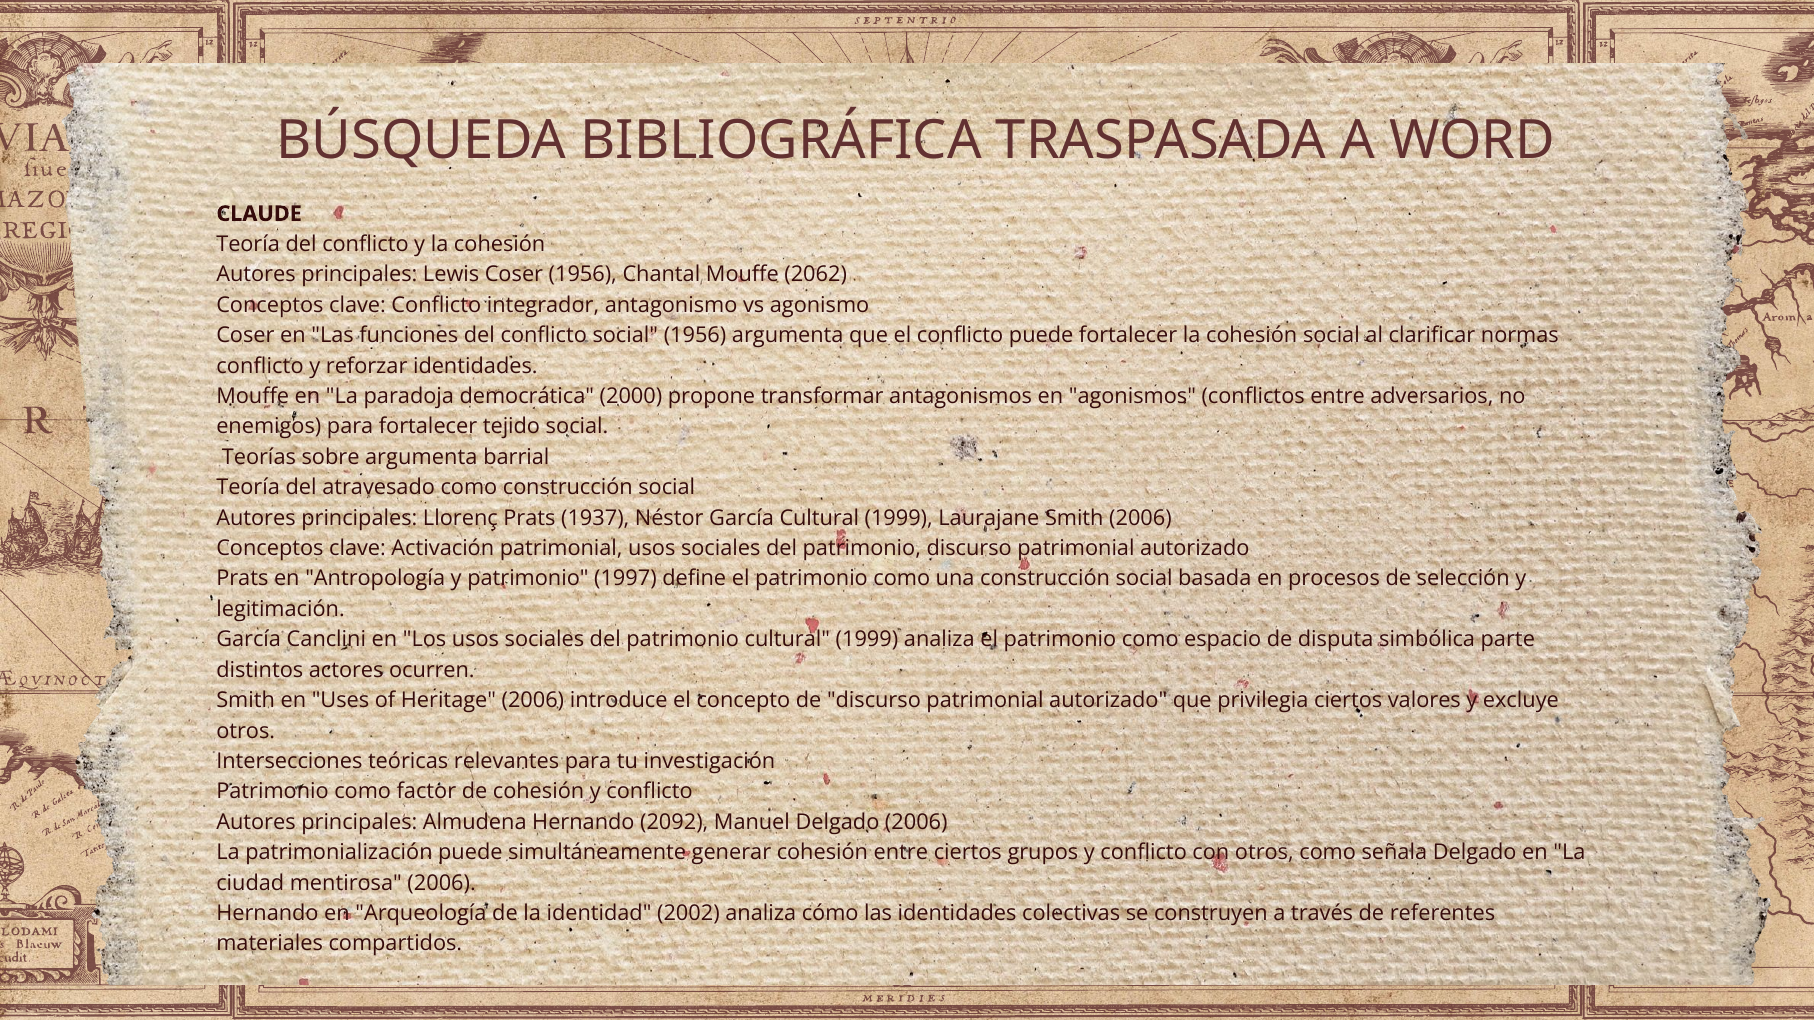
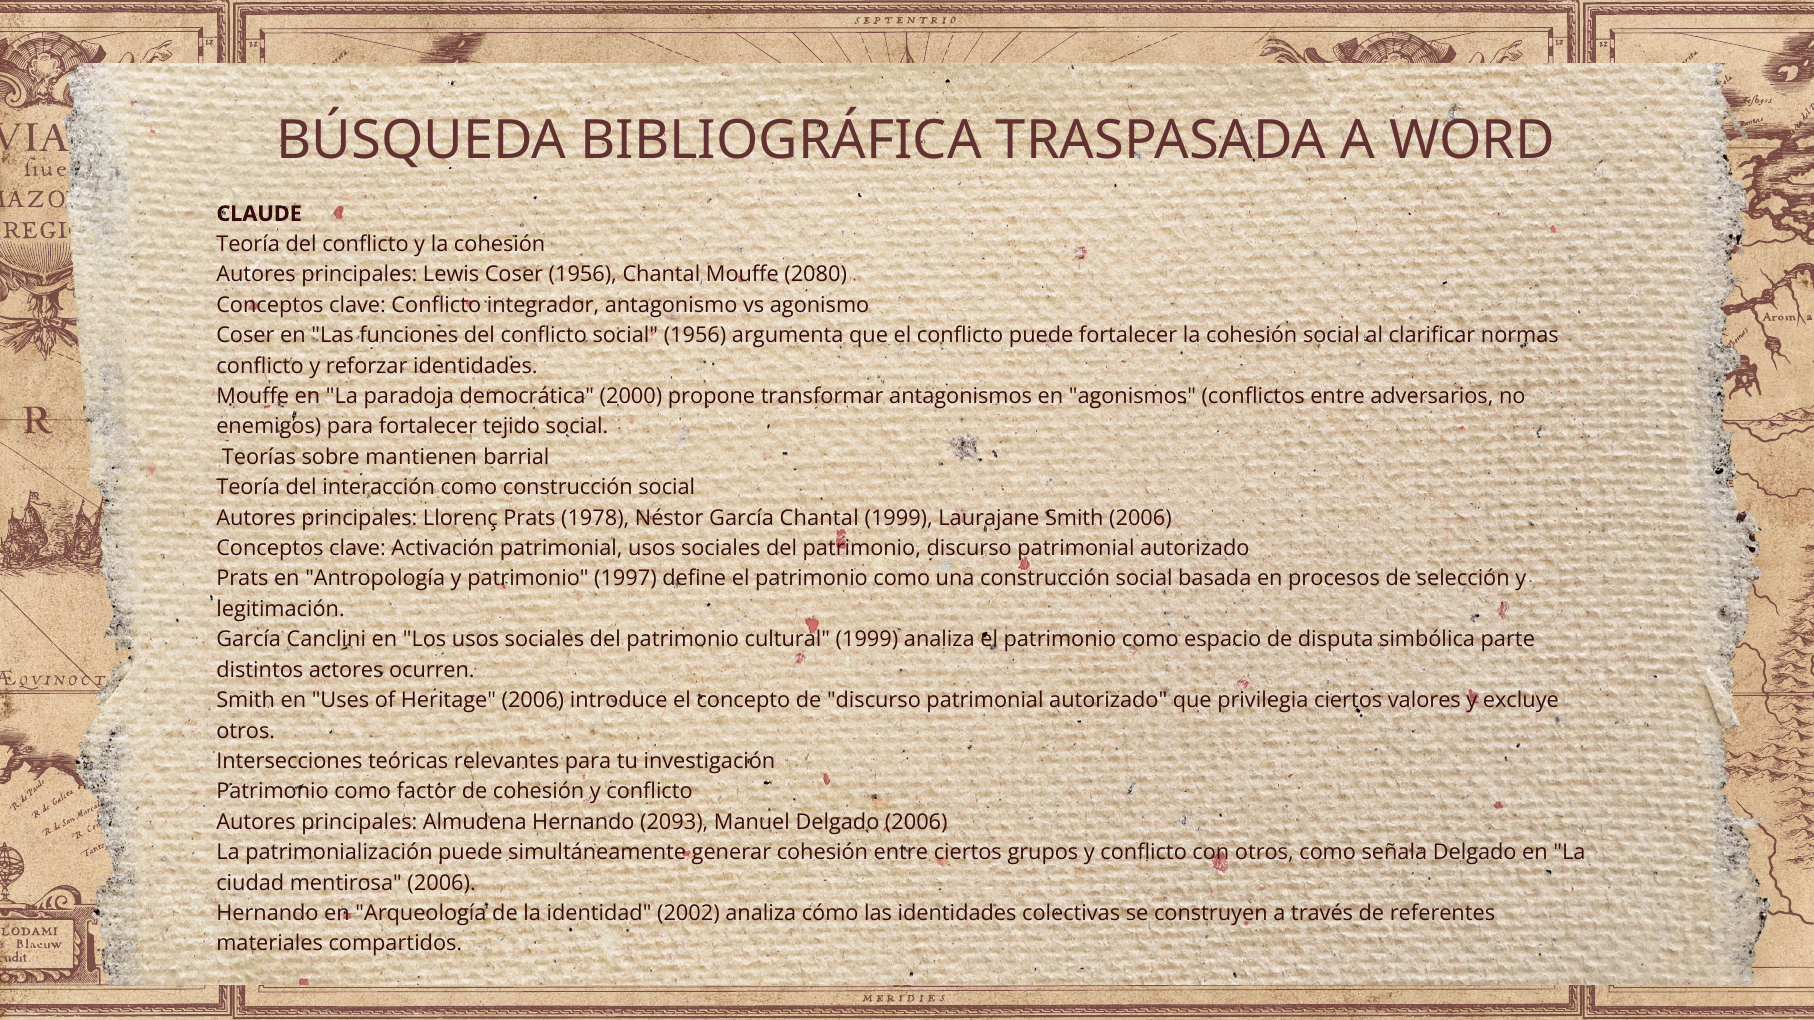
2062: 2062 -> 2080
sobre argumenta: argumenta -> mantienen
atravesado: atravesado -> interacción
1937: 1937 -> 1978
García Cultural: Cultural -> Chantal
2092: 2092 -> 2093
